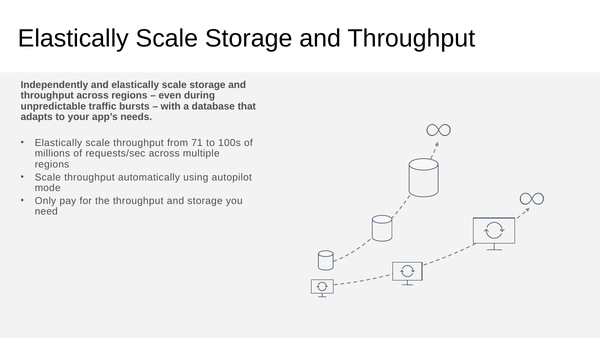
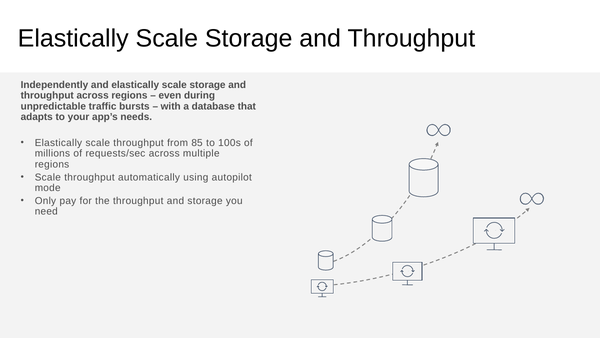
71: 71 -> 85
